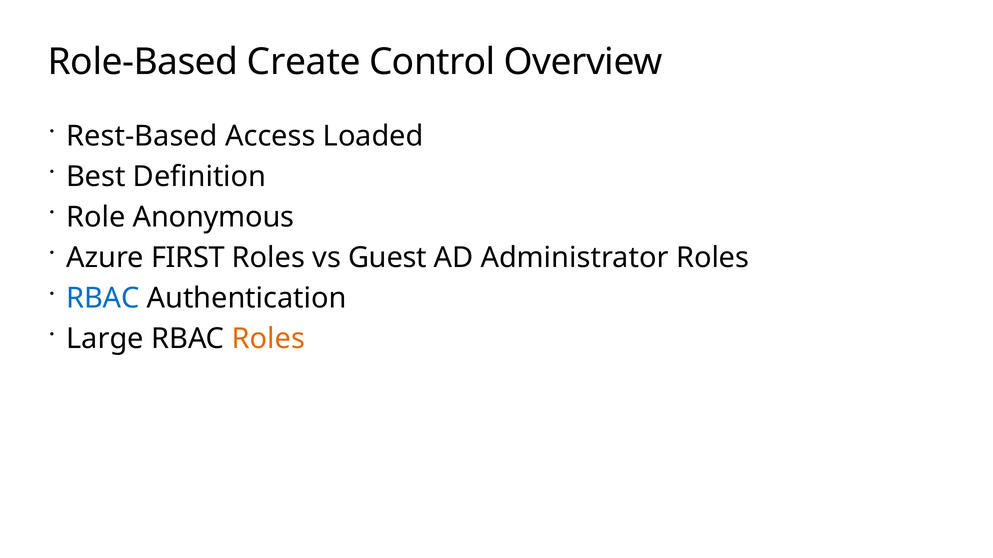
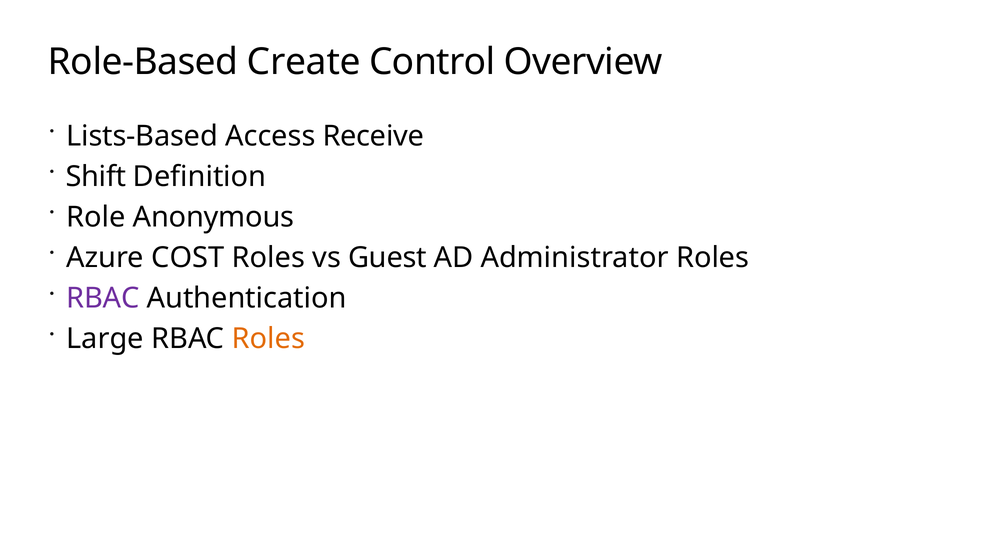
Rest-Based: Rest-Based -> Lists-Based
Loaded: Loaded -> Receive
Best: Best -> Shift
FIRST: FIRST -> COST
RBAC at (103, 299) colour: blue -> purple
